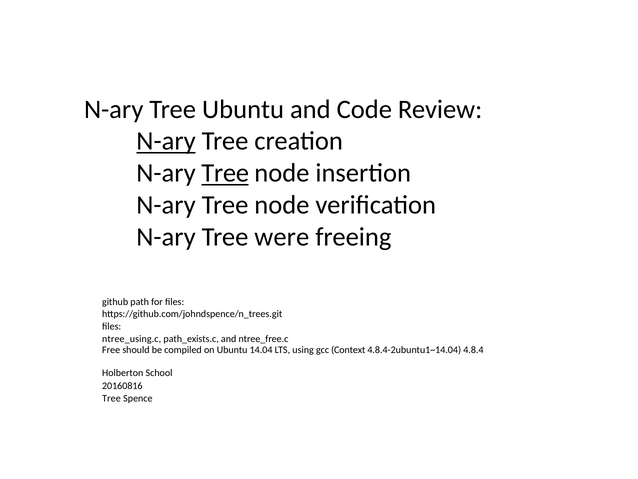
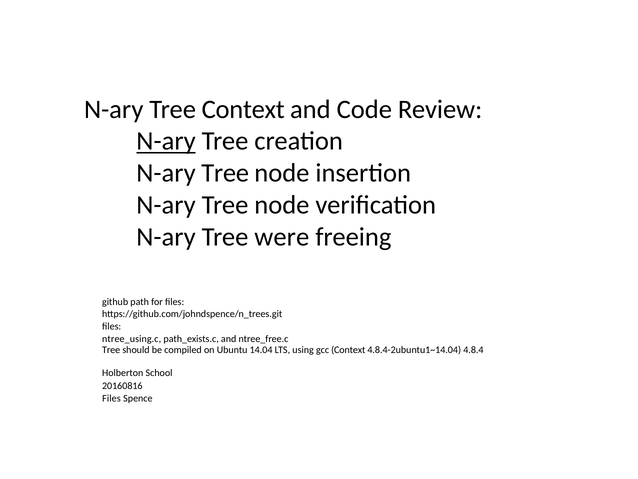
Tree Ubuntu: Ubuntu -> Context
Tree at (225, 173) underline: present -> none
Free at (111, 349): Free -> Tree
Tree at (111, 398): Tree -> Files
